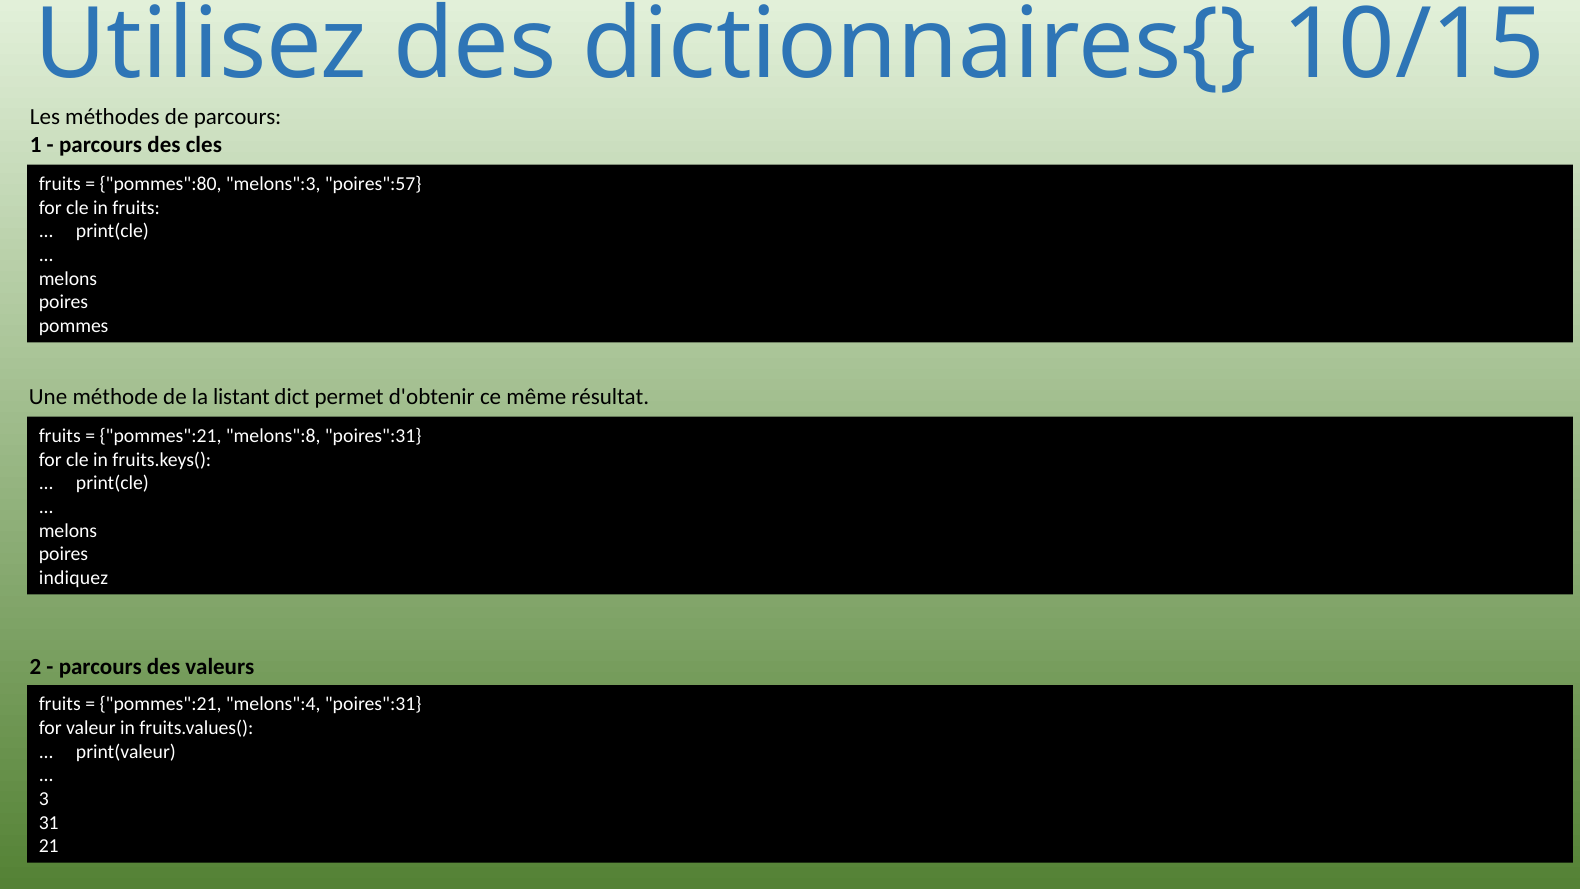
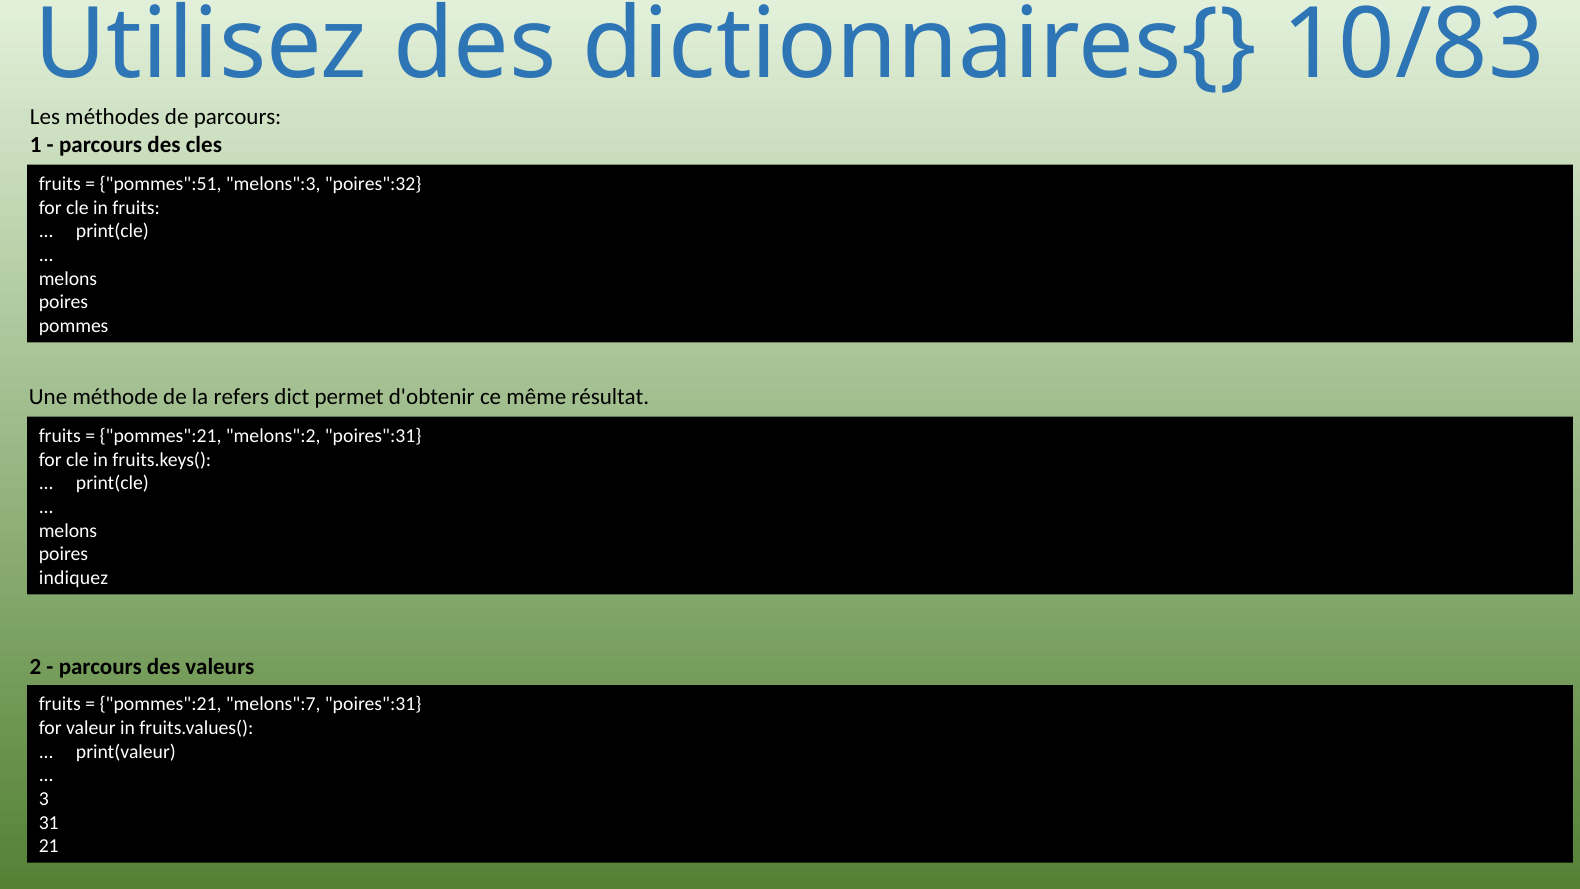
10/15: 10/15 -> 10/83
pommes":80: pommes":80 -> pommes":51
poires":57: poires":57 -> poires":32
listant: listant -> refers
melons":8: melons":8 -> melons":2
melons":4: melons":4 -> melons":7
